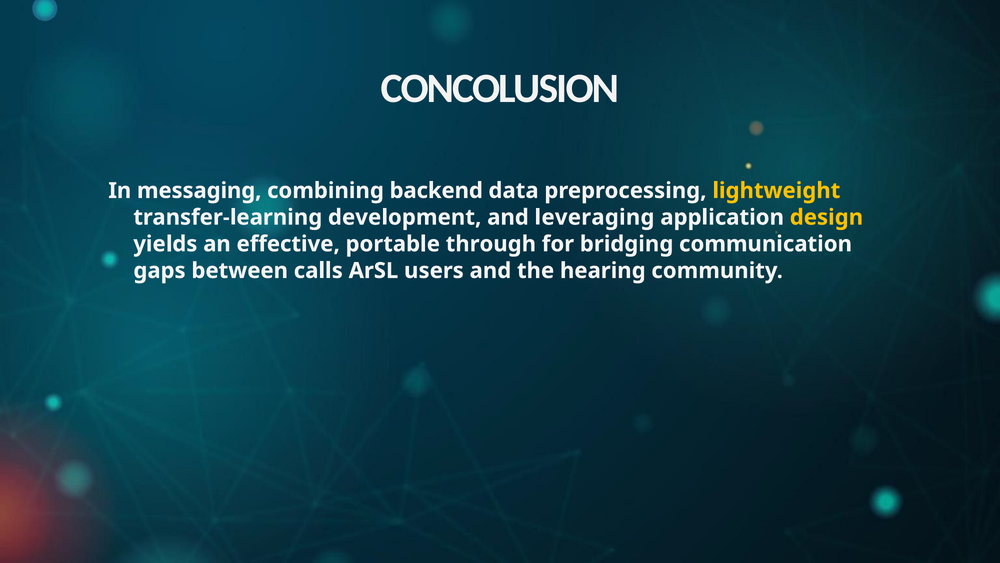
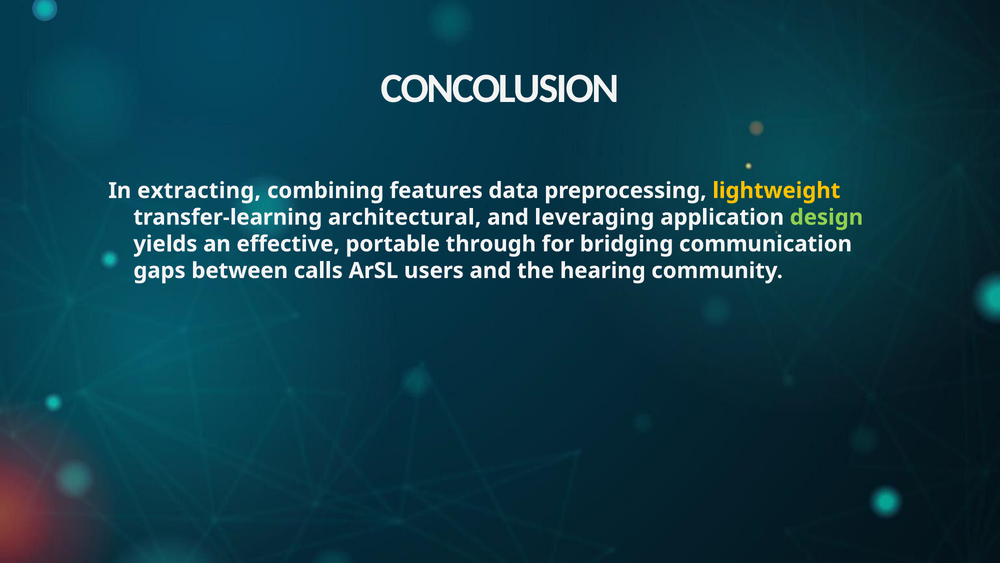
messaging: messaging -> extracting
backend: backend -> features
development: development -> architectural
design colour: yellow -> light green
